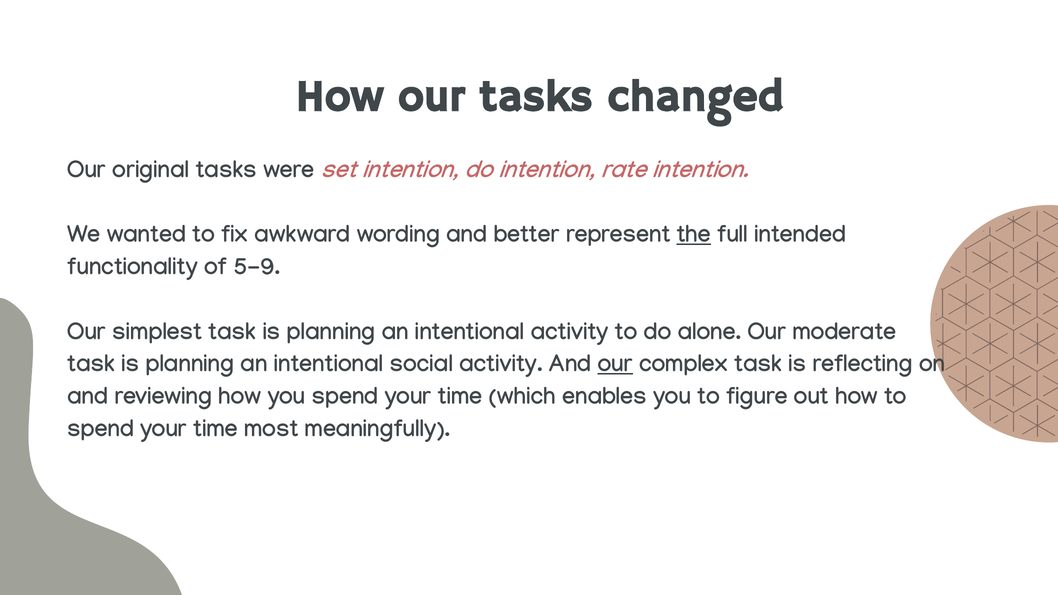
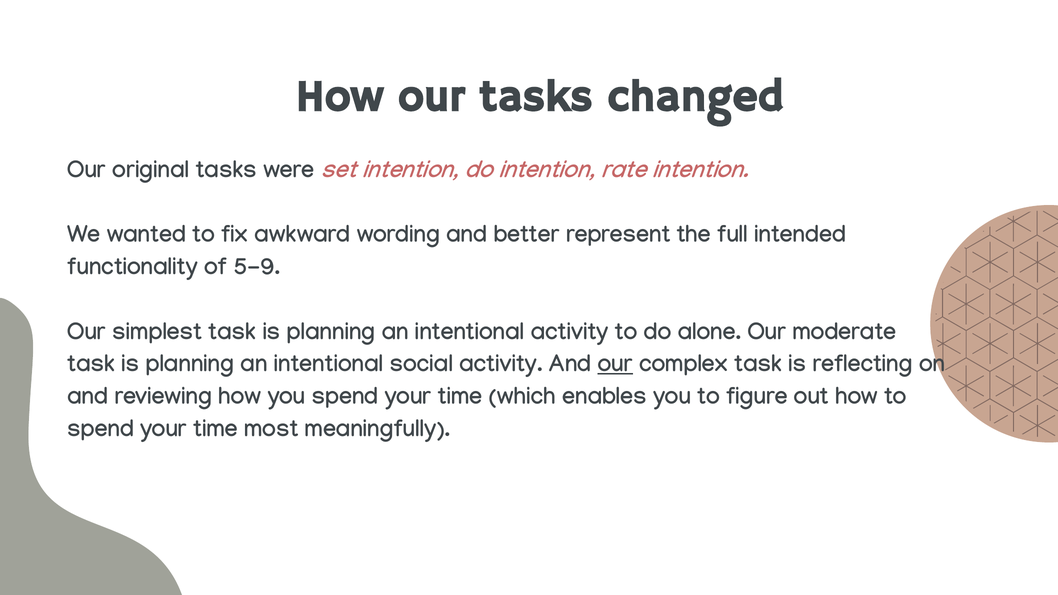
the underline: present -> none
